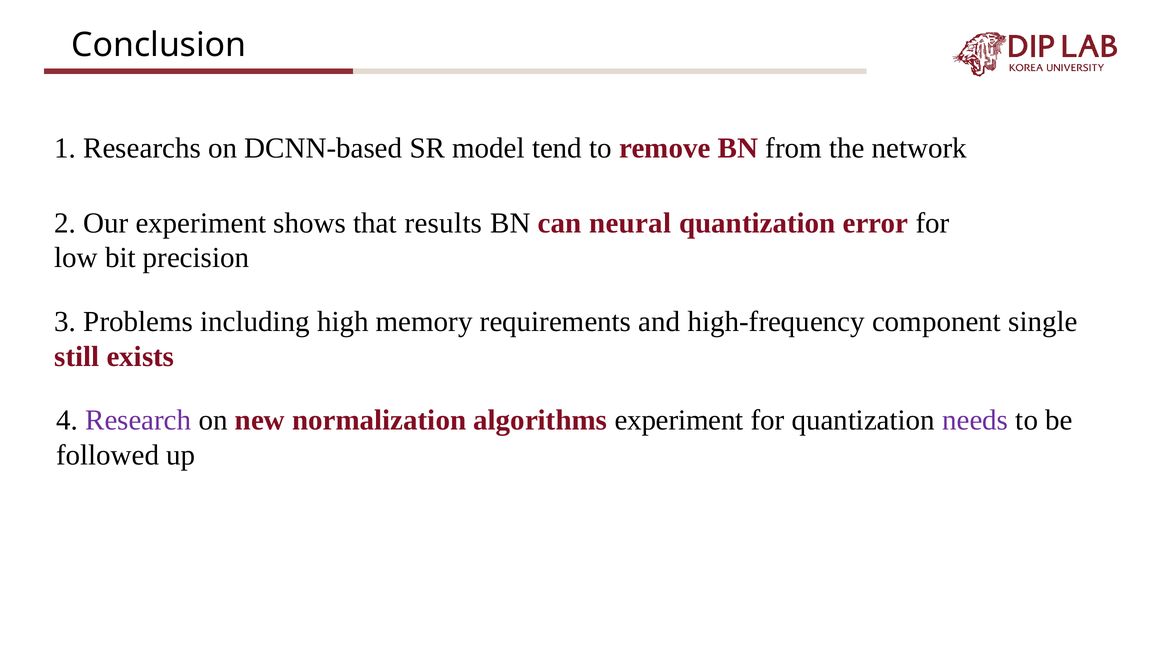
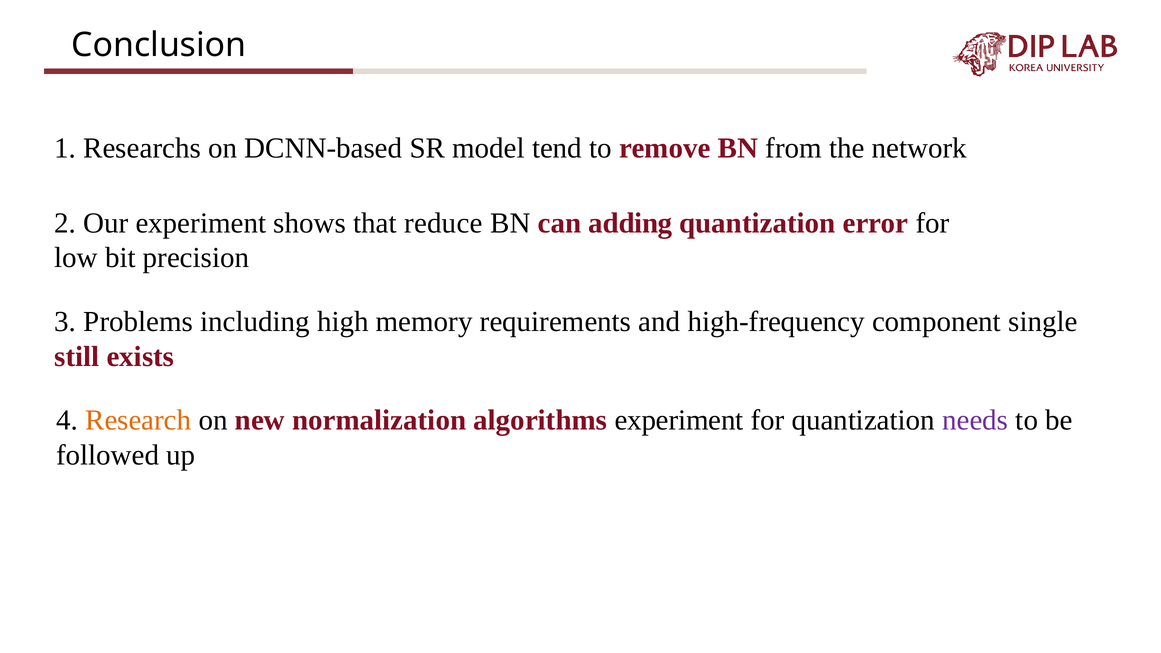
results: results -> reduce
neural: neural -> adding
Research colour: purple -> orange
